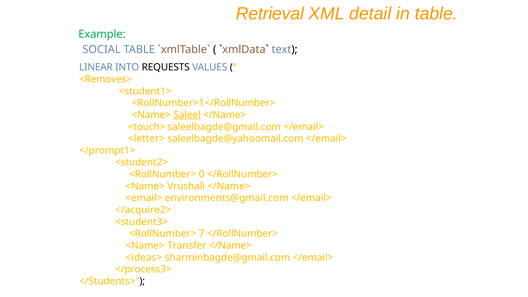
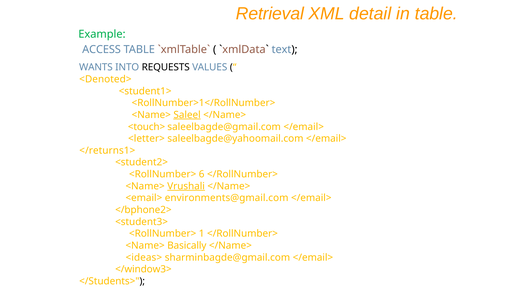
SOCIAL: SOCIAL -> ACCESS
LINEAR: LINEAR -> WANTS
<Removes>: <Removes> -> <Denoted>
</prompt1>: </prompt1> -> </returns1>
0: 0 -> 6
Vrushali underline: none -> present
</acquire2>: </acquire2> -> </bphone2>
7: 7 -> 1
Transfer: Transfer -> Basically
</process3>: </process3> -> </window3>
